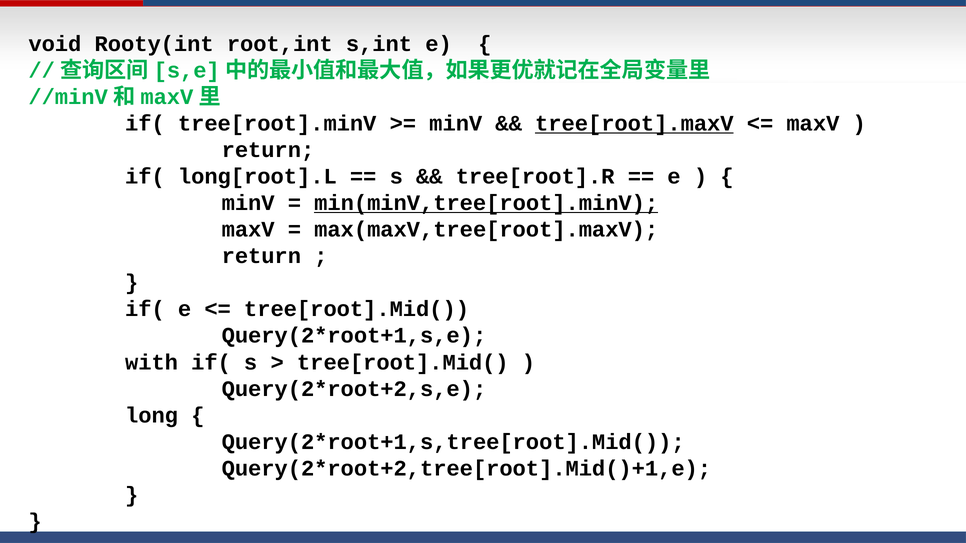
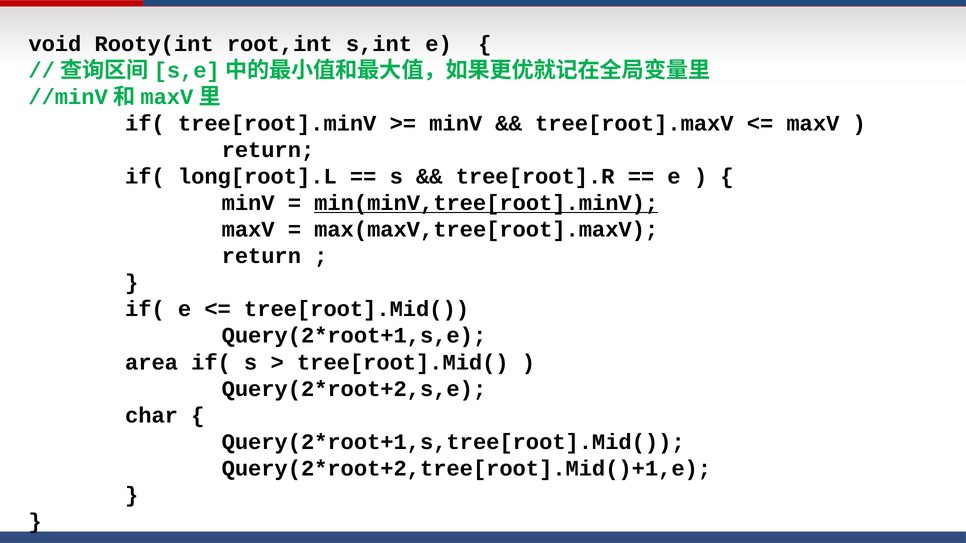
tree[root].maxV underline: present -> none
with: with -> area
long: long -> char
